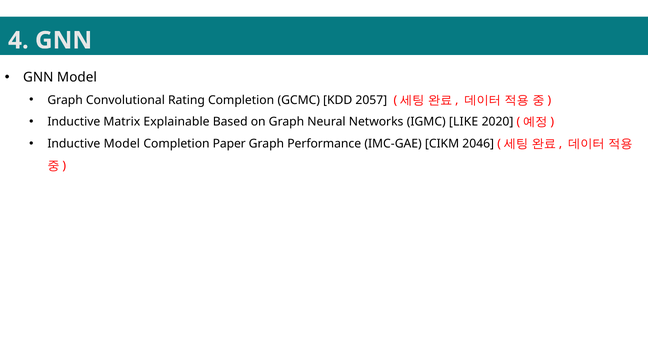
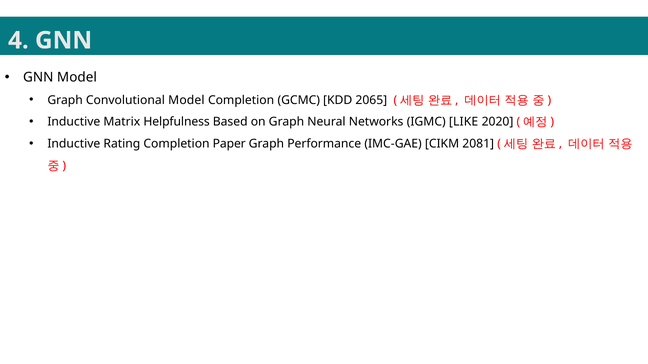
Convolutional Rating: Rating -> Model
2057: 2057 -> 2065
Explainable: Explainable -> Helpfulness
Inductive Model: Model -> Rating
2046: 2046 -> 2081
